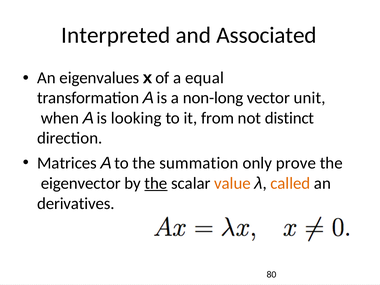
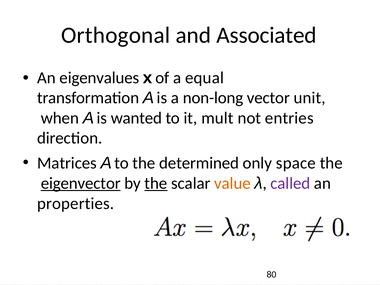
Interpreted: Interpreted -> Orthogonal
looking: looking -> wanted
from: from -> mult
distinct: distinct -> entries
summation: summation -> determined
prove: prove -> space
eigenvector underline: none -> present
called colour: orange -> purple
derivatives: derivatives -> properties
